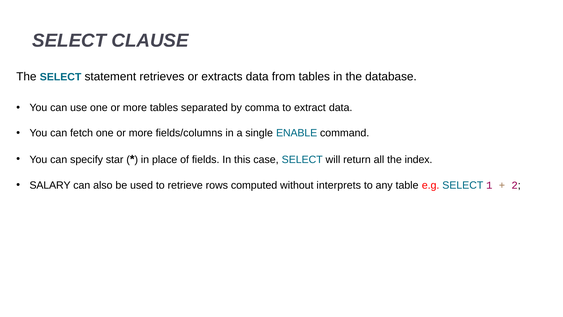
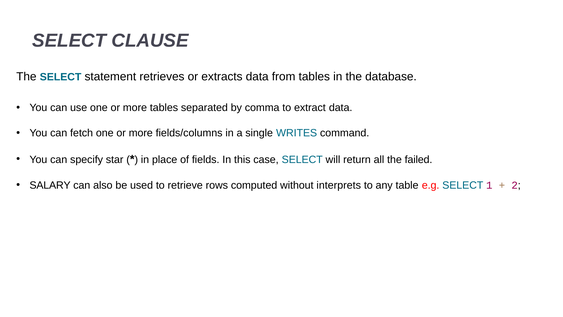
ENABLE: ENABLE -> WRITES
index: index -> failed
